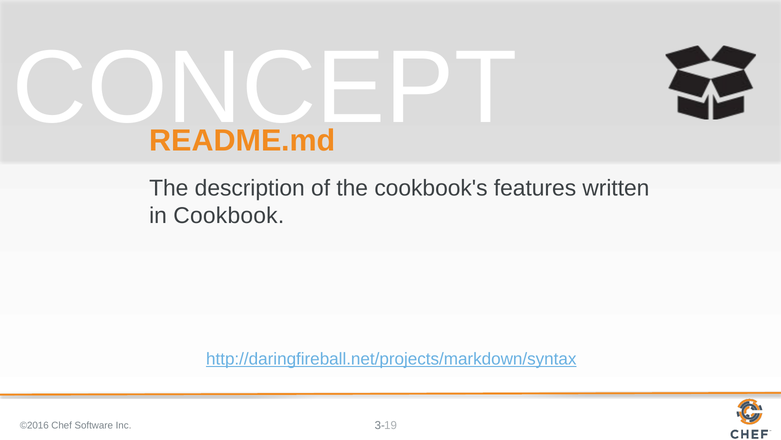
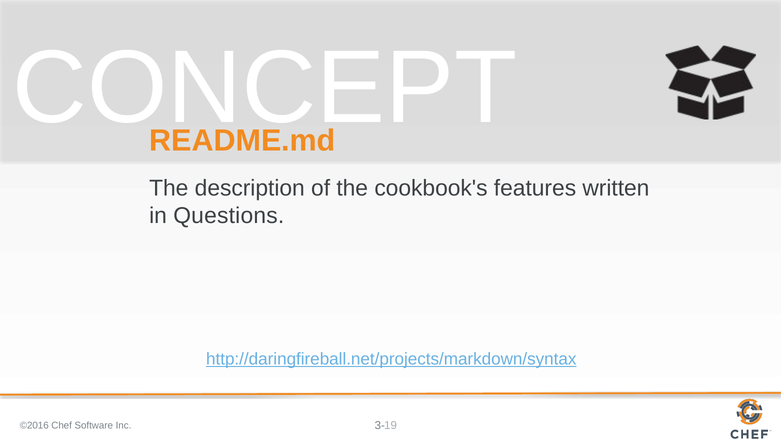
Cookbook: Cookbook -> Questions
